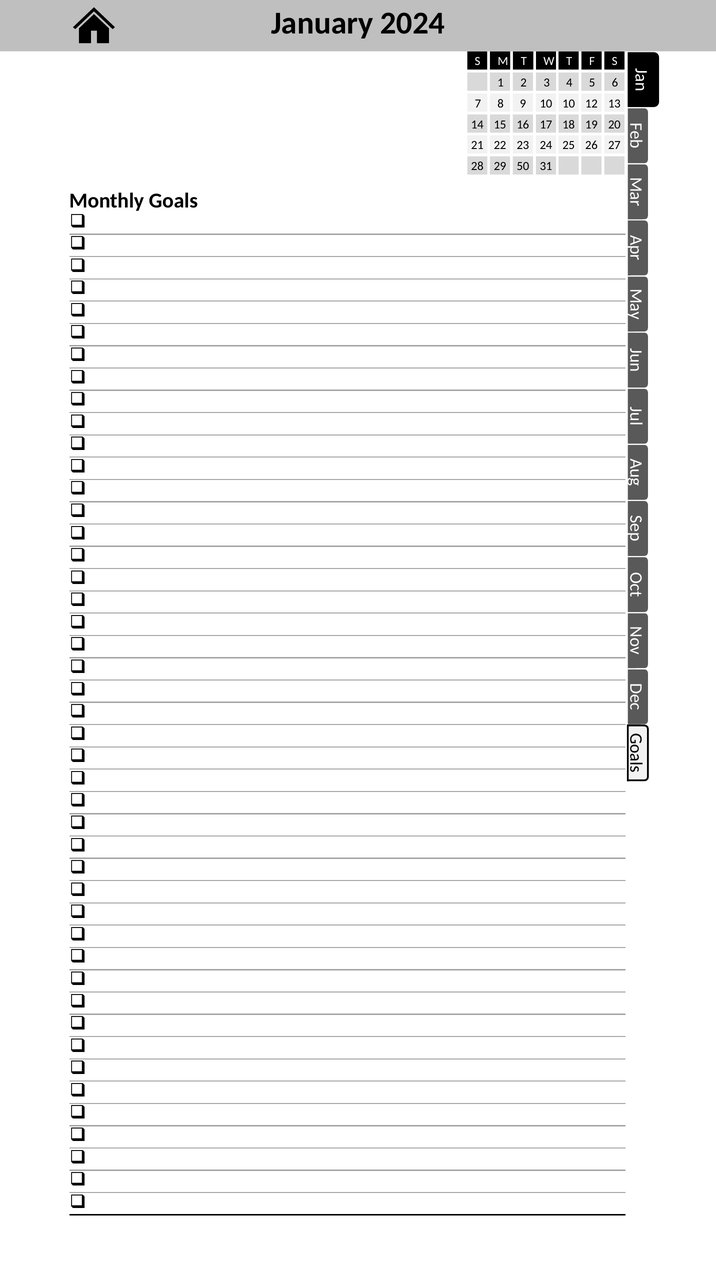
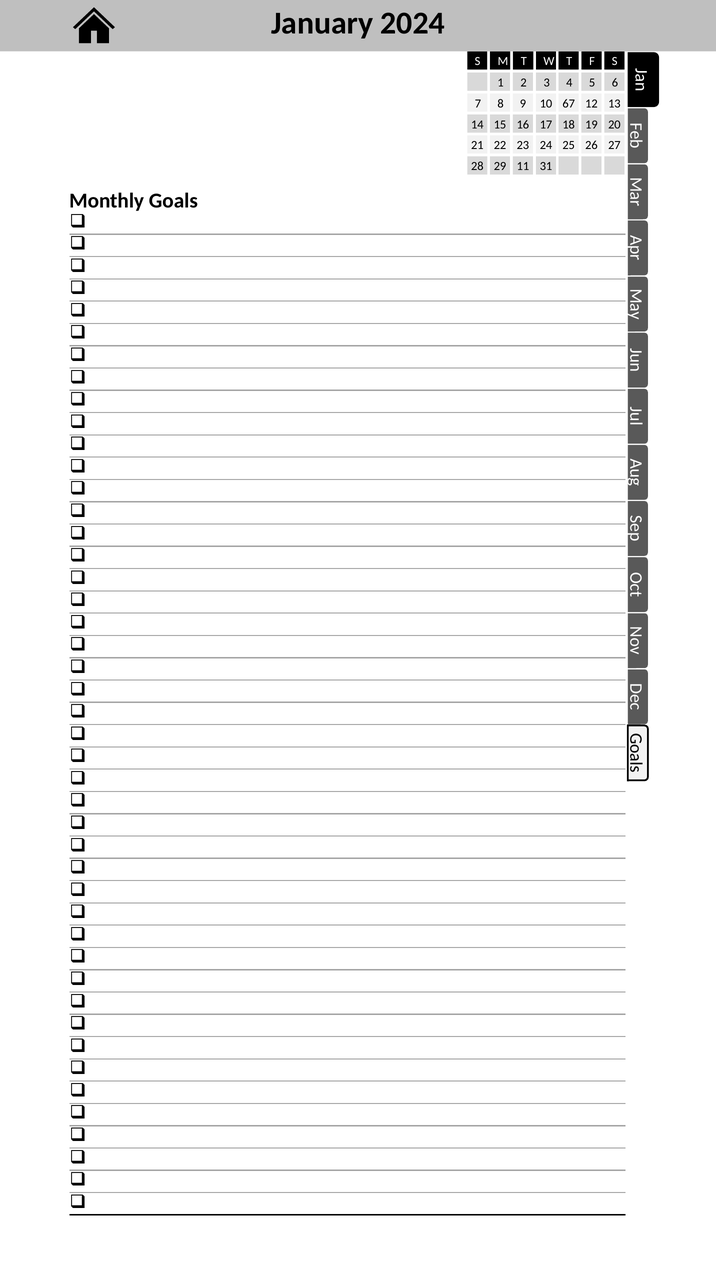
10 10: 10 -> 67
50: 50 -> 11
